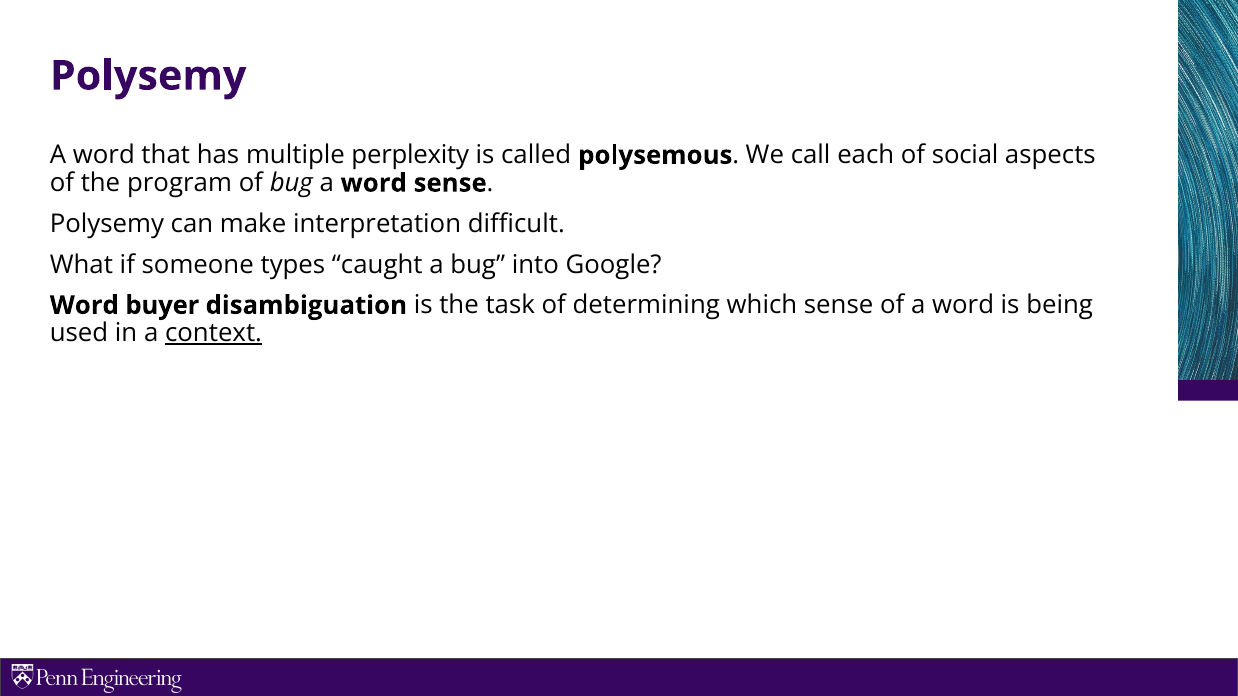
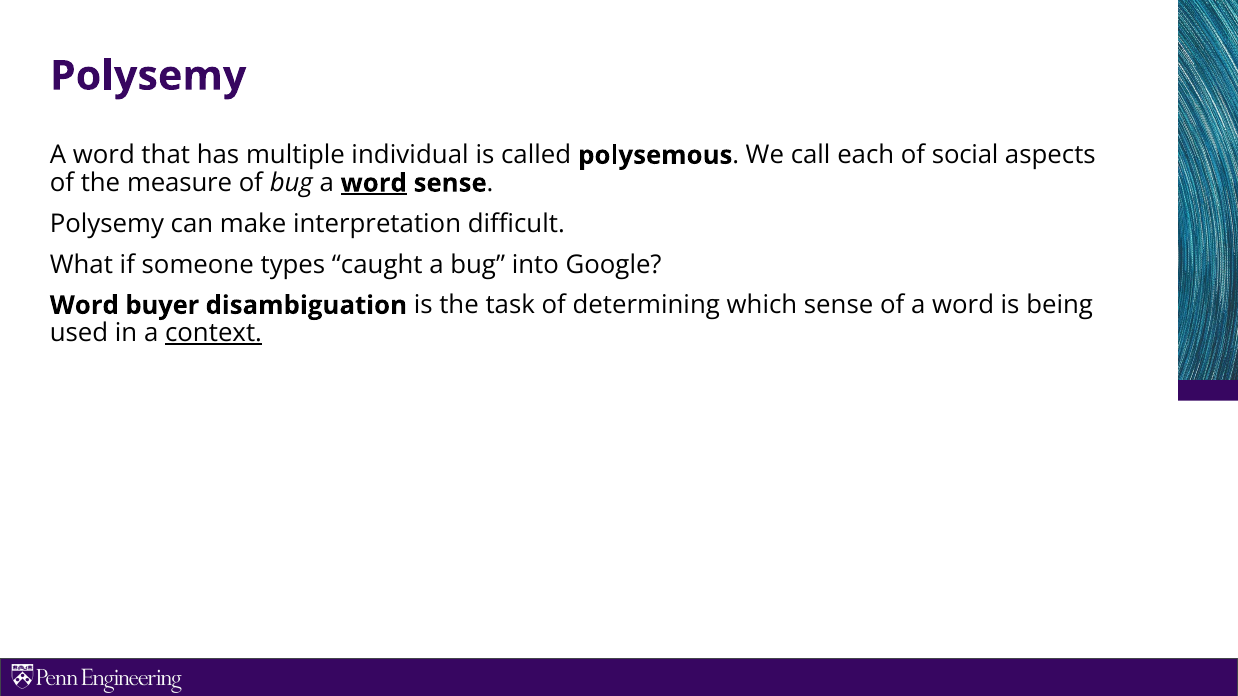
perplexity: perplexity -> individual
program: program -> measure
word at (374, 183) underline: none -> present
